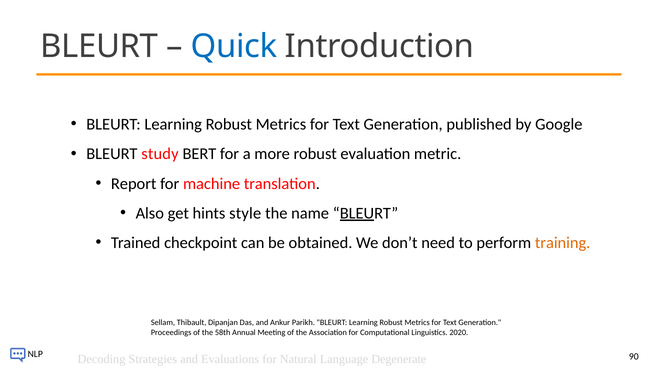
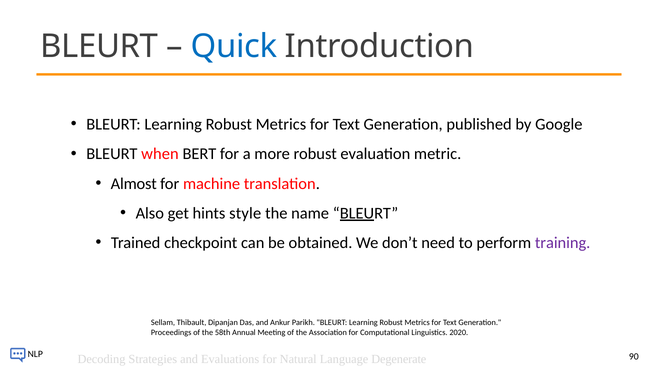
study: study -> when
Report: Report -> Almost
training colour: orange -> purple
